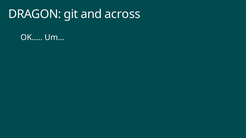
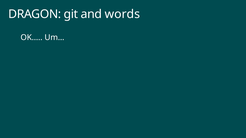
across: across -> words
